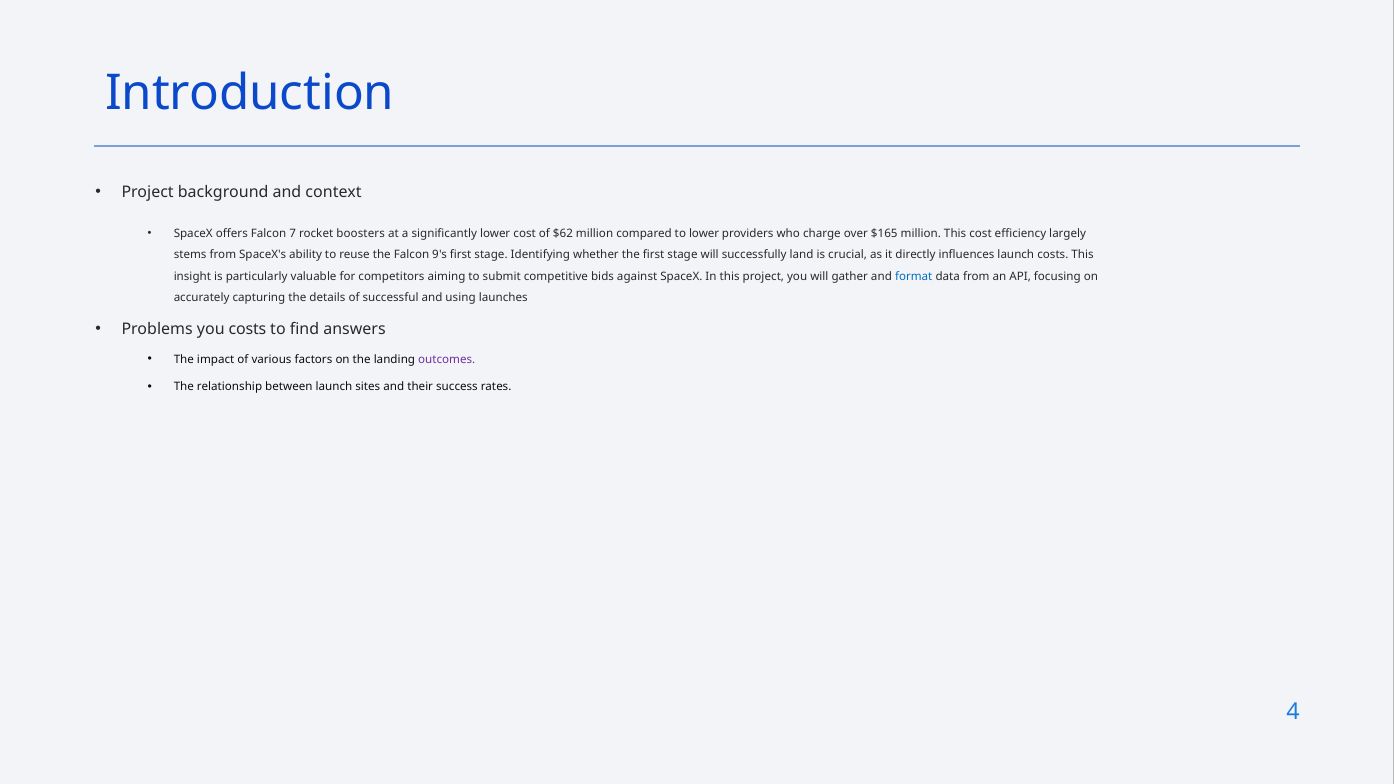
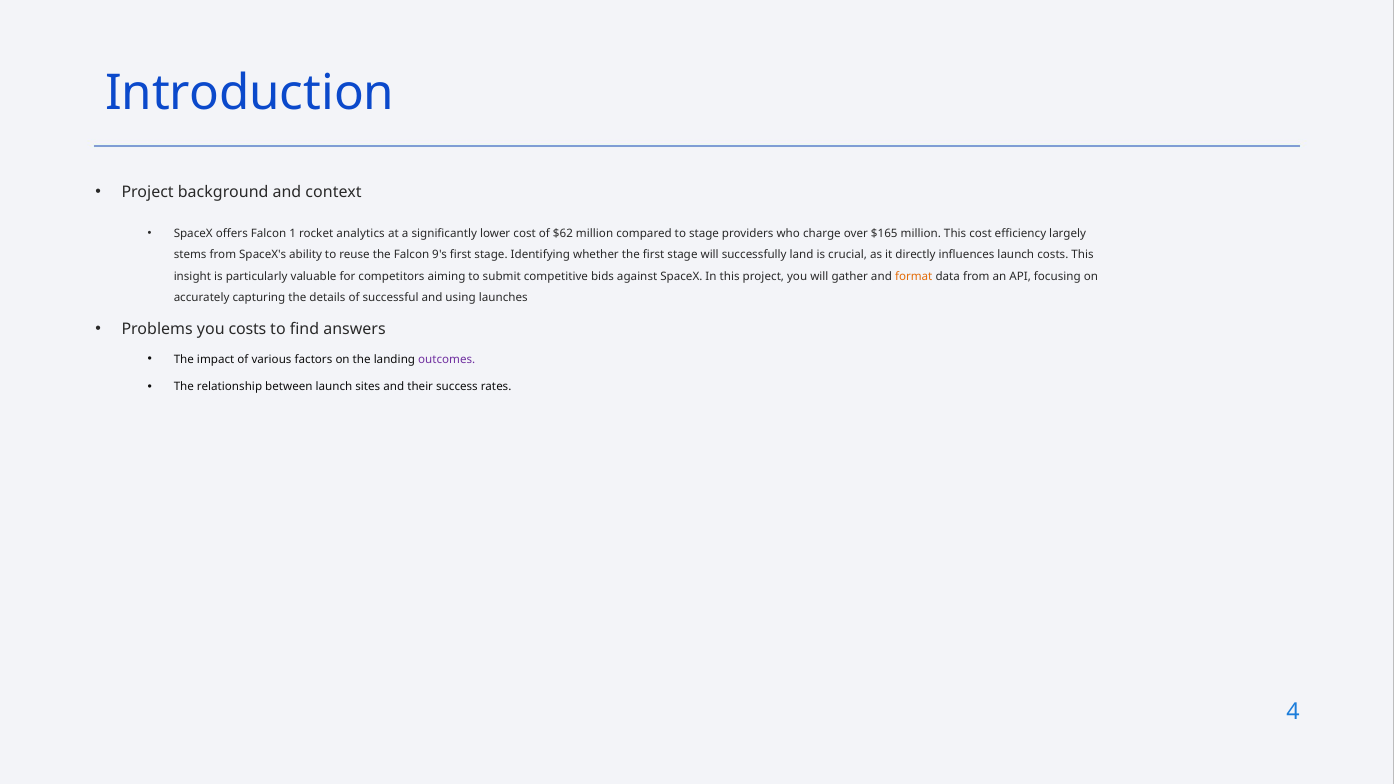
7: 7 -> 1
boosters: boosters -> analytics
to lower: lower -> stage
format colour: blue -> orange
